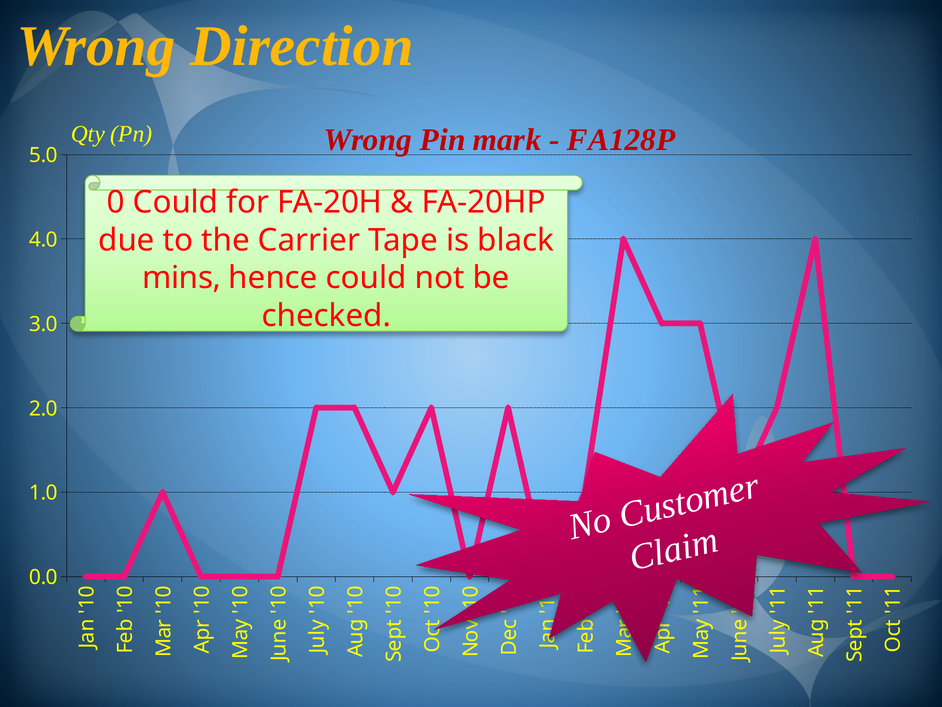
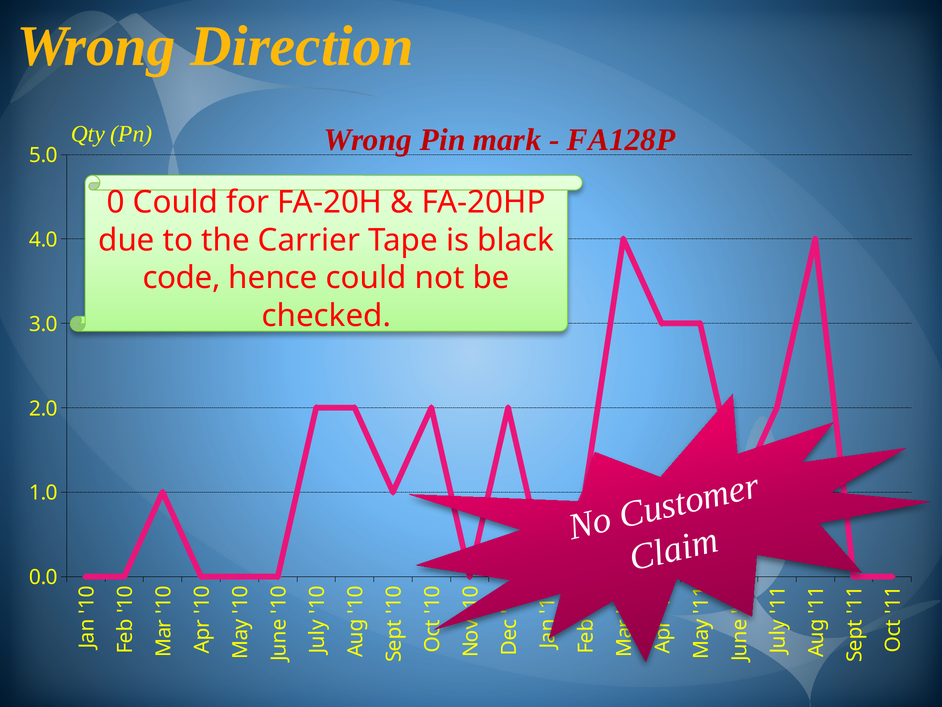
mins: mins -> code
